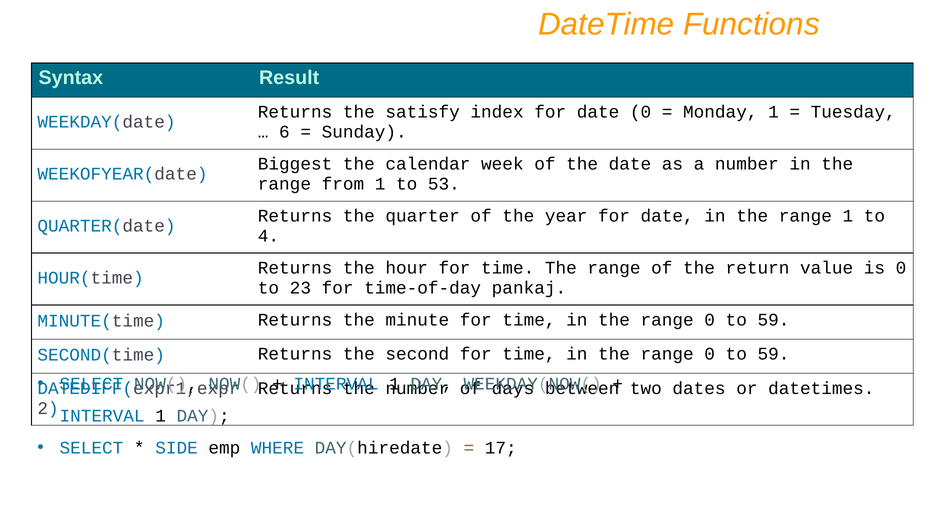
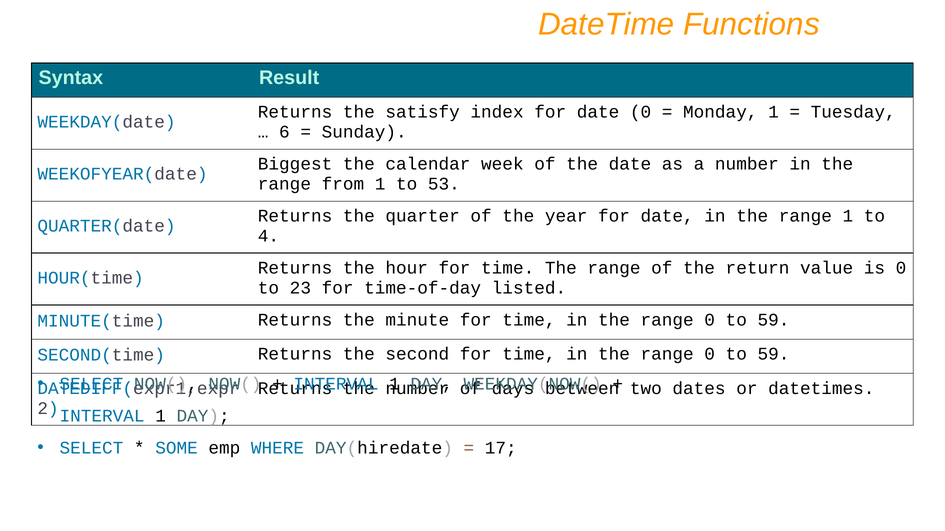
pankaj: pankaj -> listed
SIDE: SIDE -> SOME
